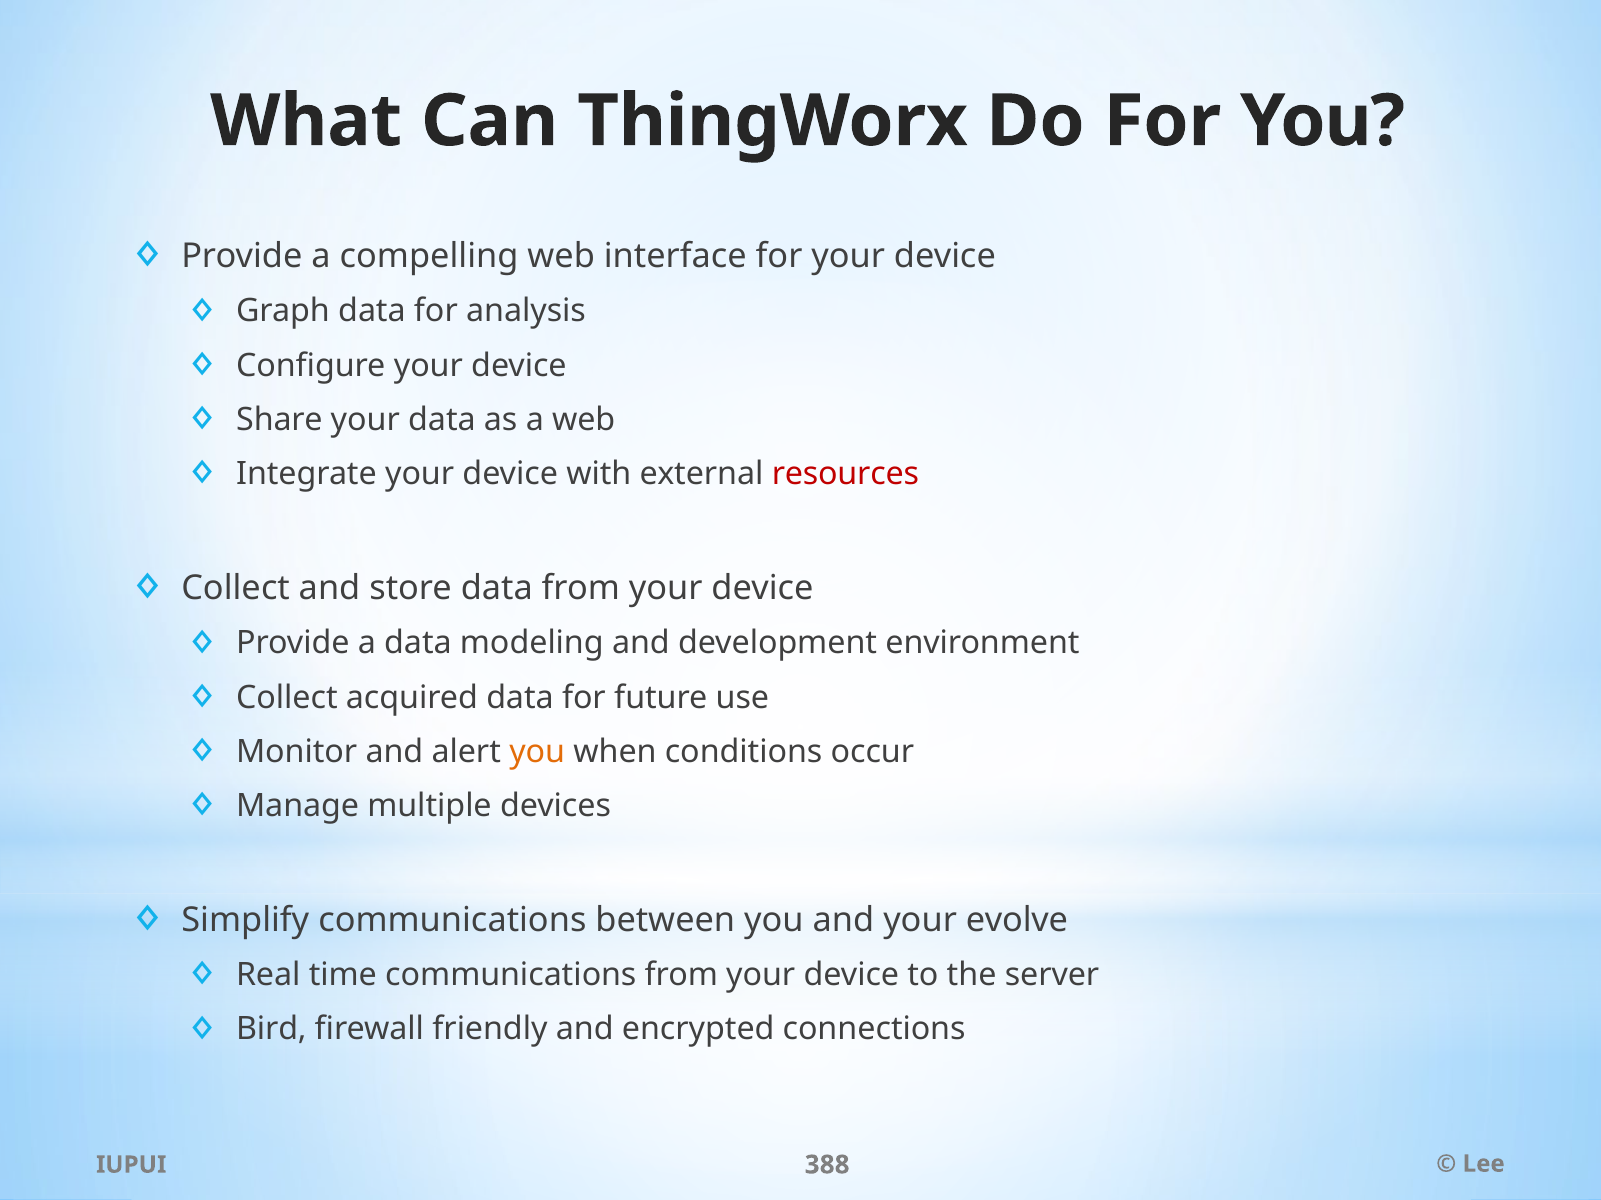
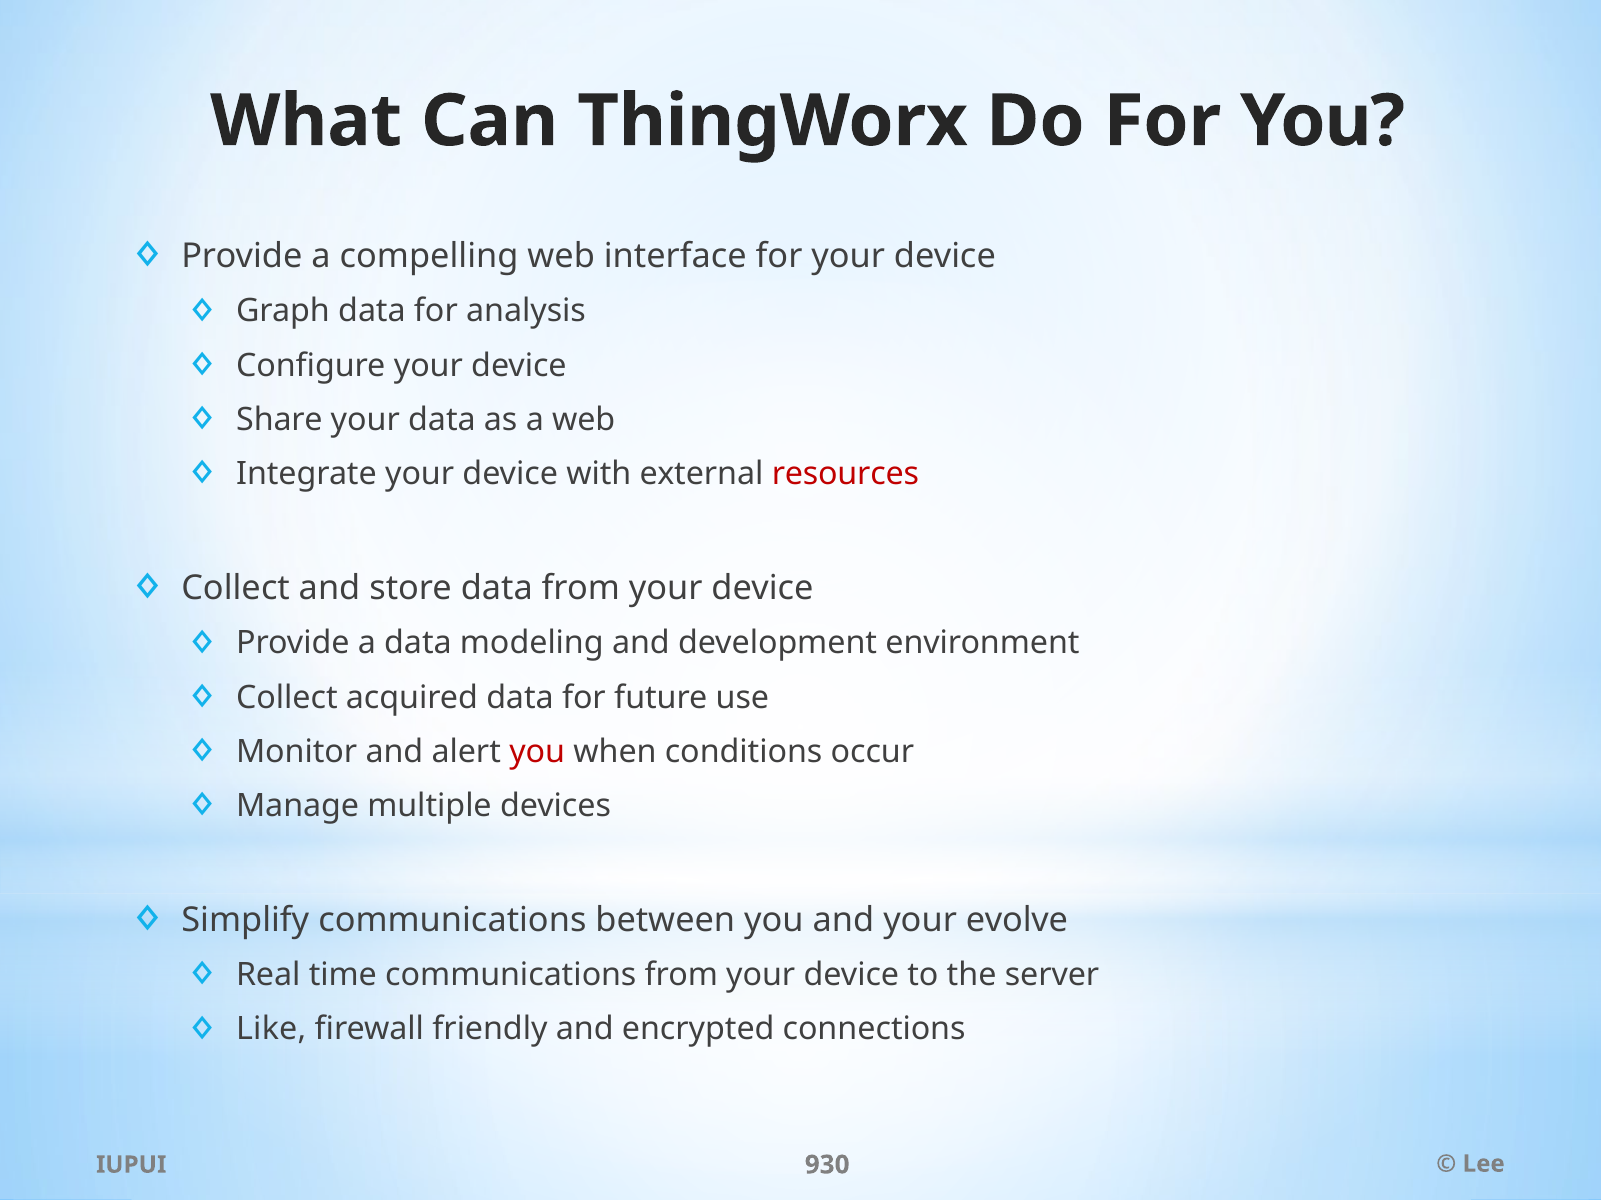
you at (537, 752) colour: orange -> red
Bird: Bird -> Like
388: 388 -> 930
